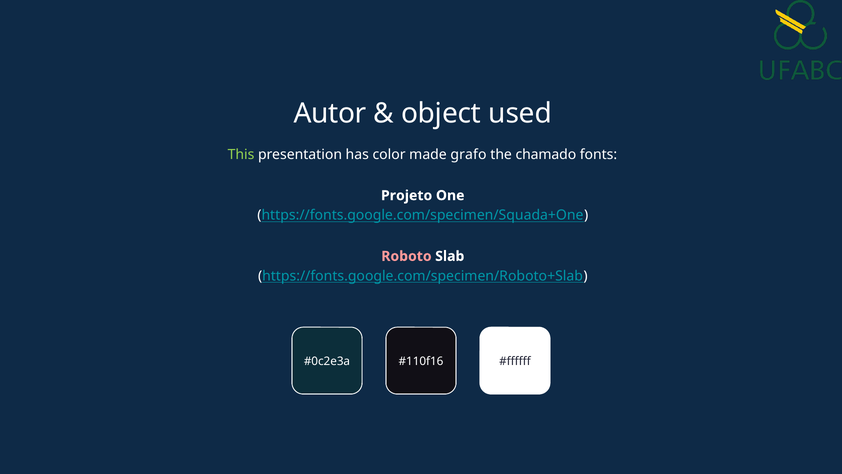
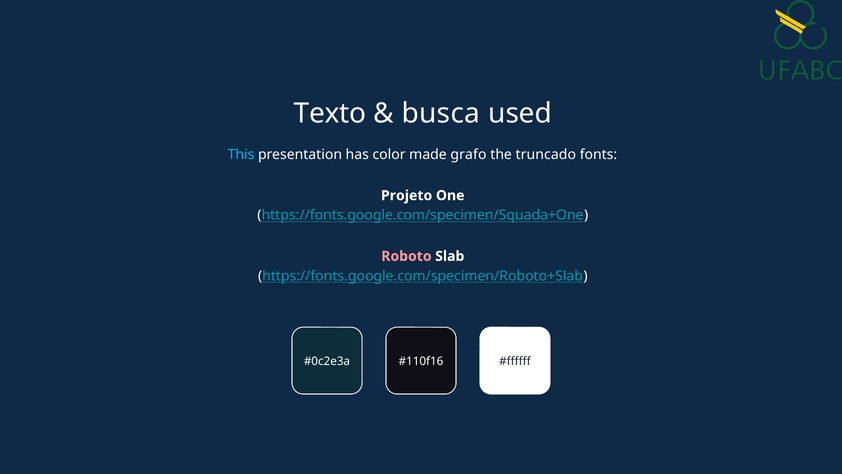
Autor: Autor -> Texto
object: object -> busca
This colour: light green -> light blue
chamado: chamado -> truncado
